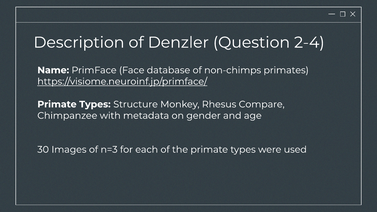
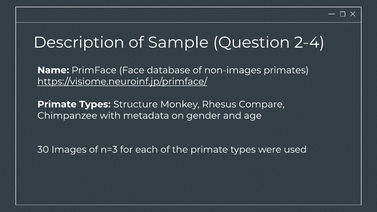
Denzler: Denzler -> Sample
non-chimps: non-chimps -> non-images
